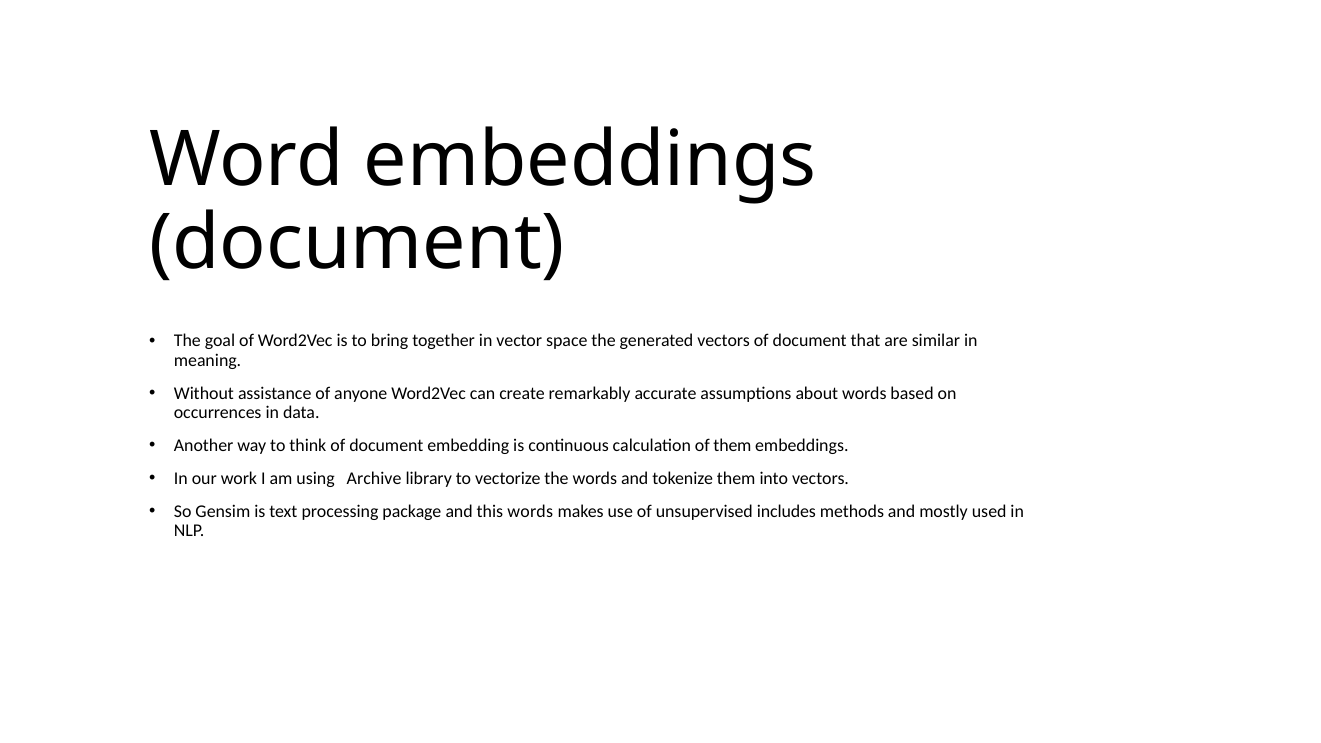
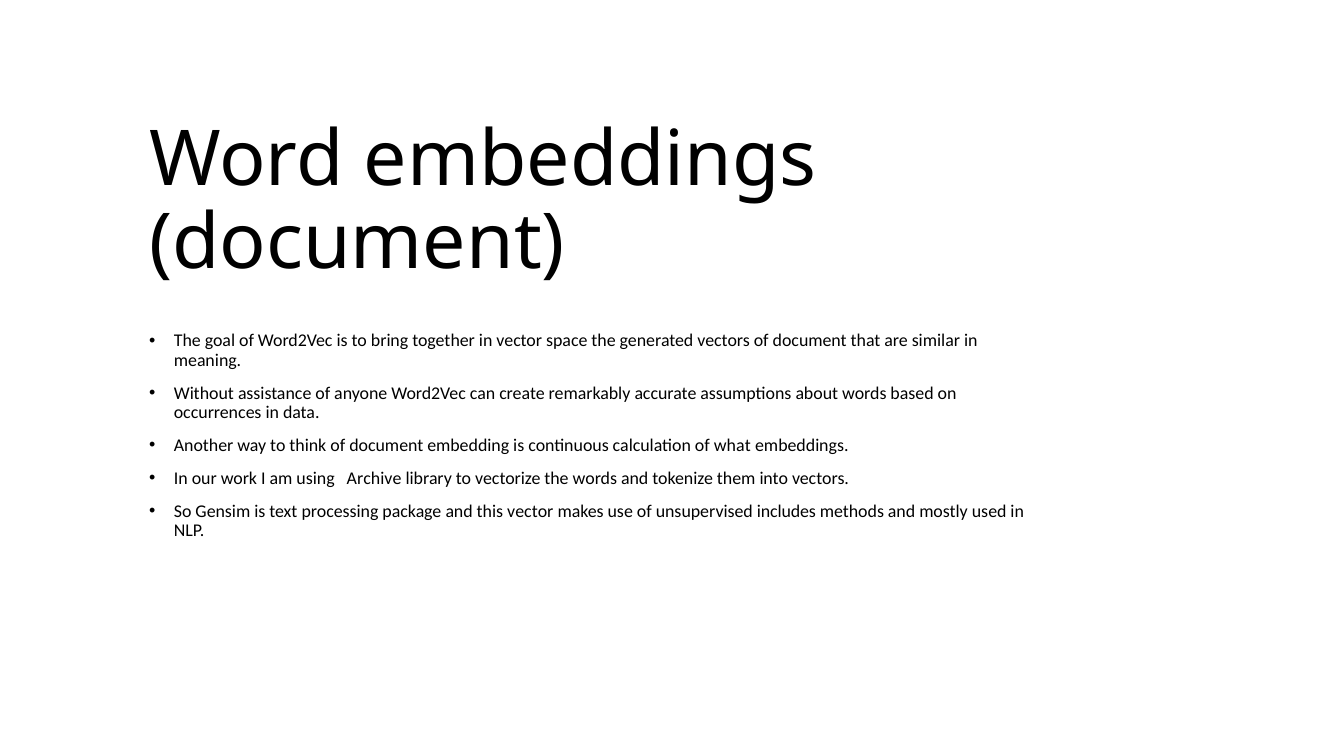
of them: them -> what
this words: words -> vector
